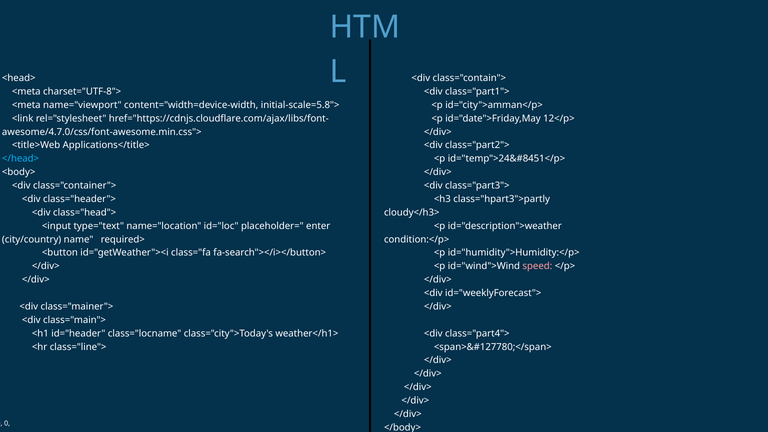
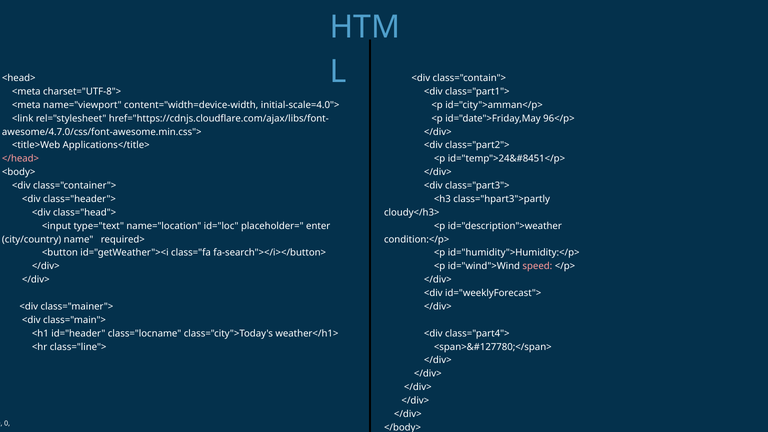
initial-scale=5.8">: initial-scale=5.8"> -> initial-scale=4.0">
12</p>: 12</p> -> 96</p>
</head> colour: light blue -> pink
